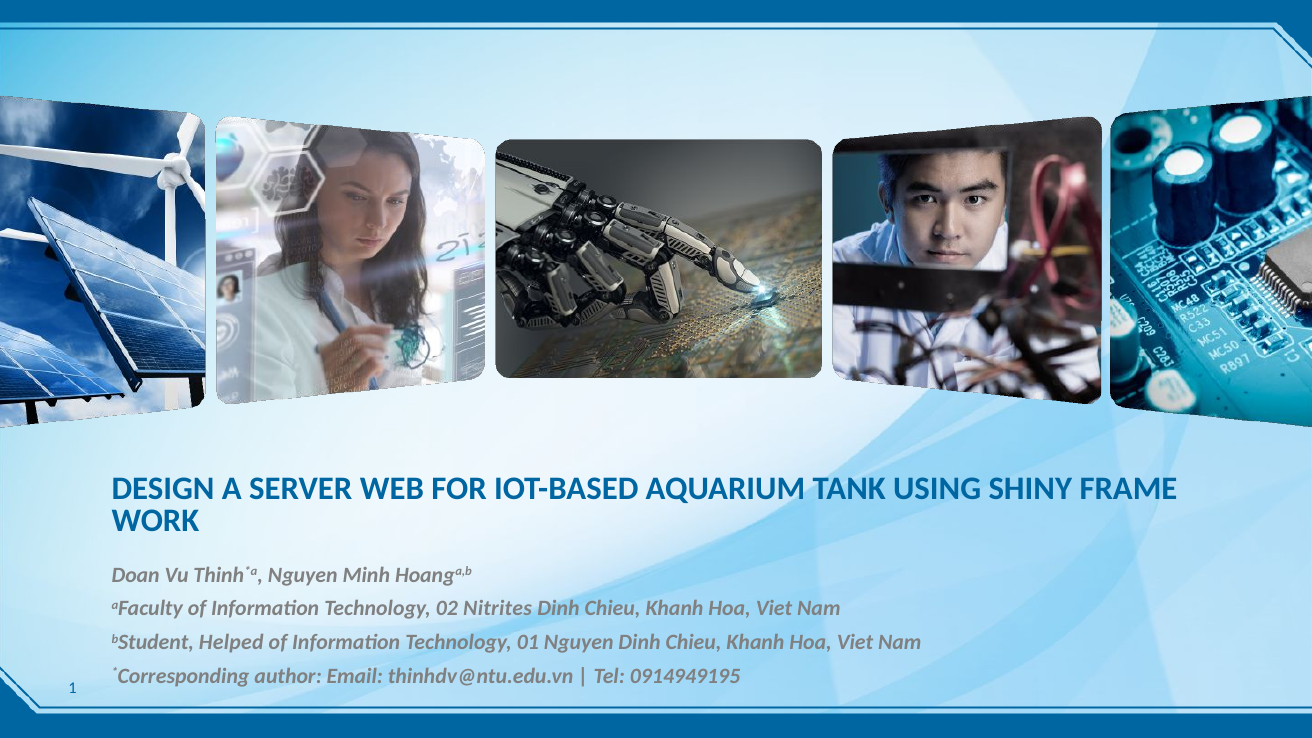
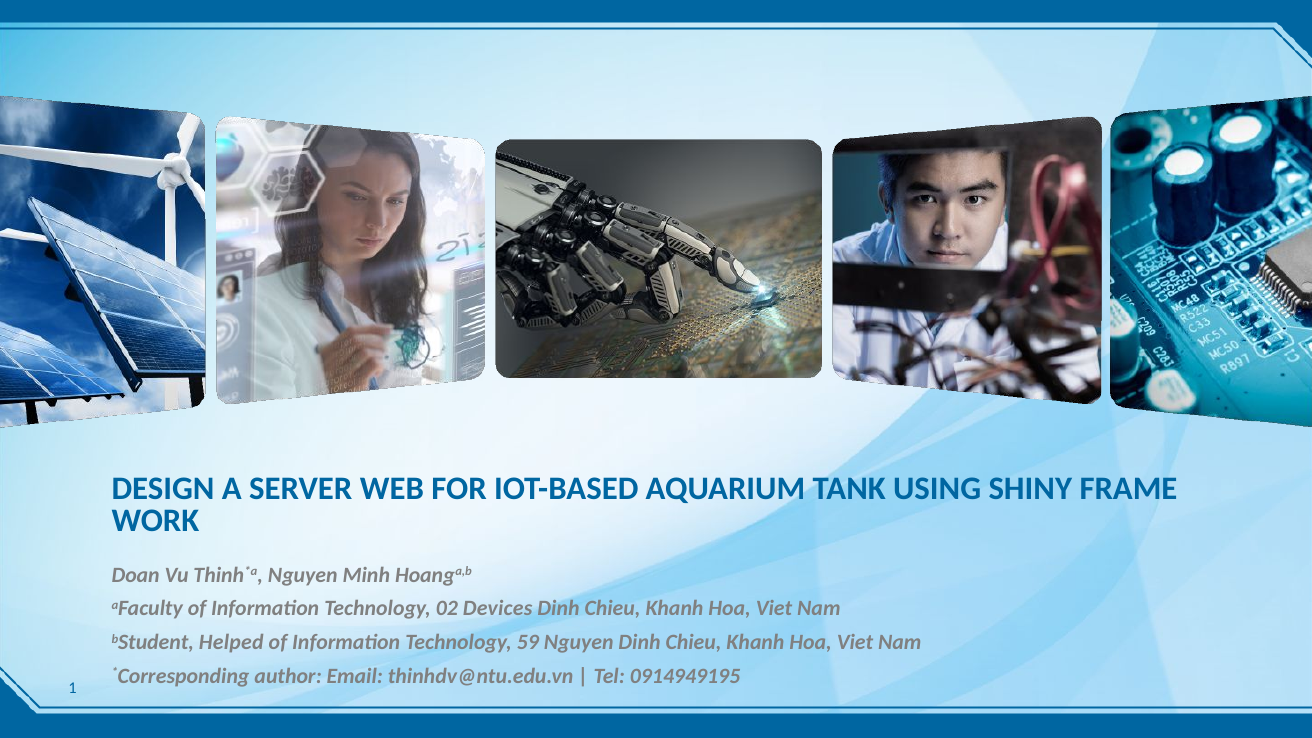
Nitrites: Nitrites -> Devices
01: 01 -> 59
